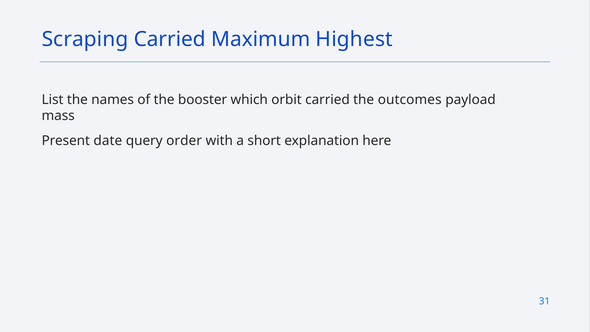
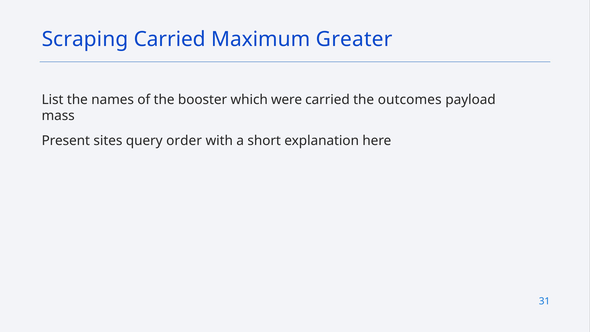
Highest: Highest -> Greater
orbit: orbit -> were
date: date -> sites
